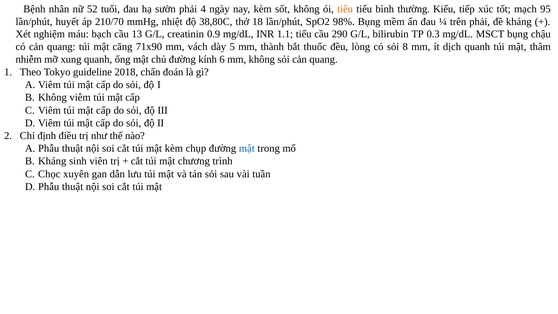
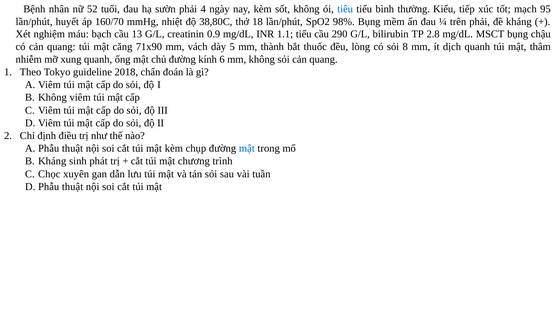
tiêu colour: orange -> blue
210/70: 210/70 -> 160/70
0.3: 0.3 -> 2.8
viên: viên -> phát
